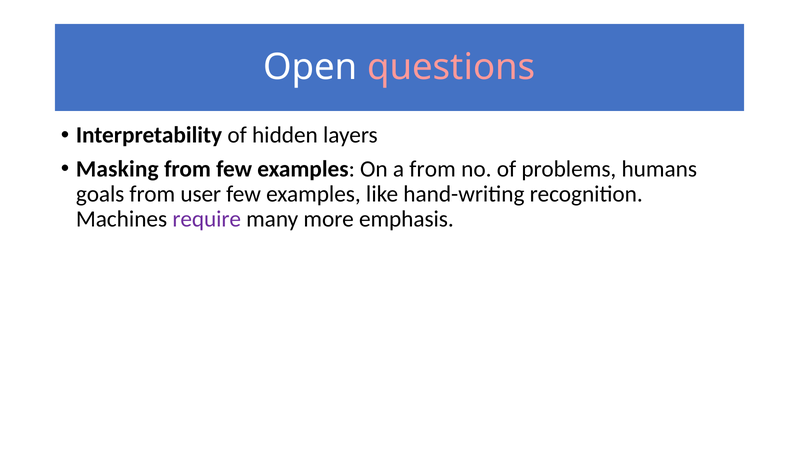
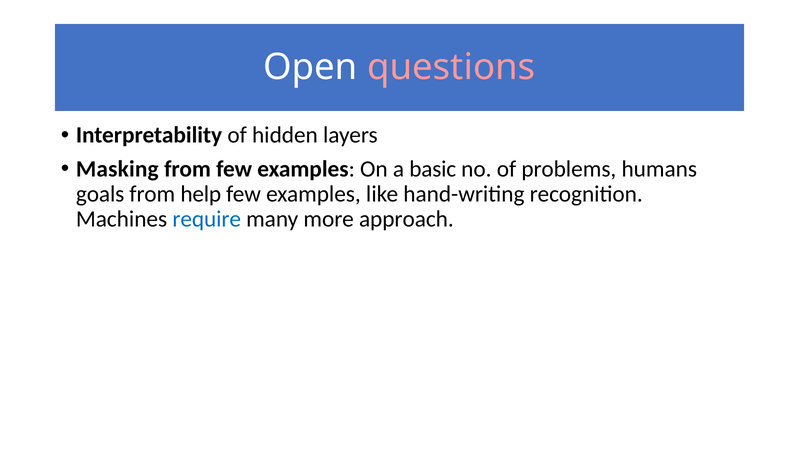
a from: from -> basic
user: user -> help
require colour: purple -> blue
emphasis: emphasis -> approach
